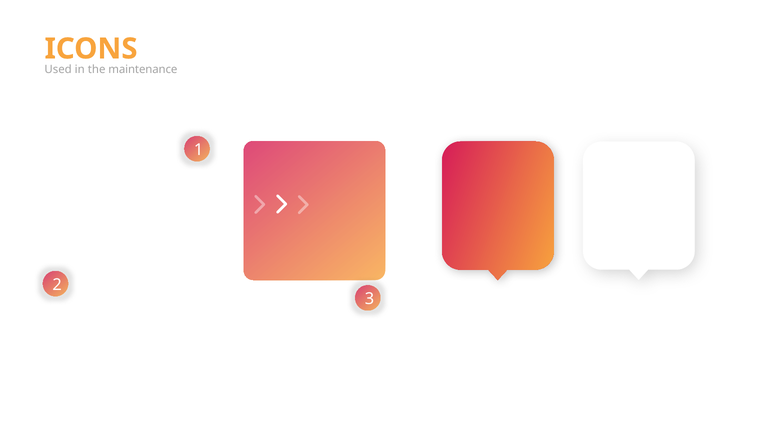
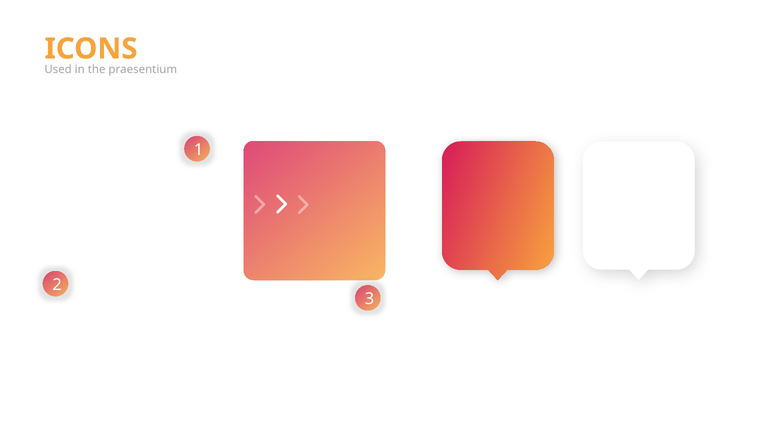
maintenance: maintenance -> praesentium
